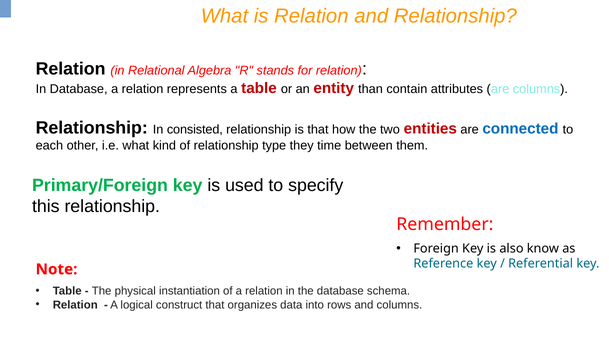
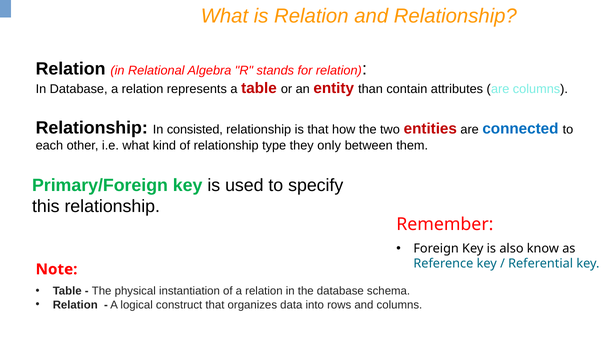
time: time -> only
